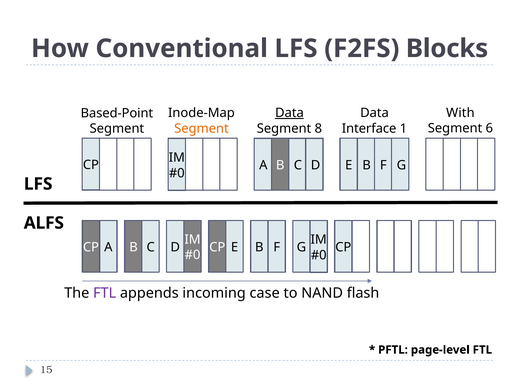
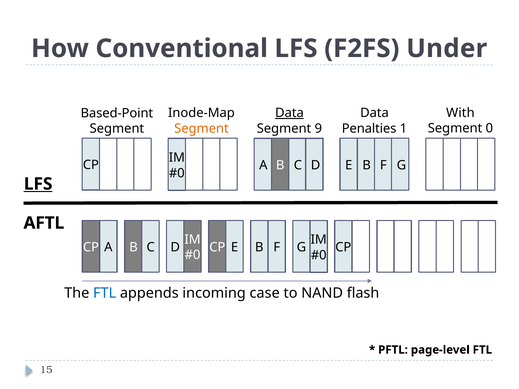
Blocks: Blocks -> Under
6: 6 -> 0
8: 8 -> 9
Interface: Interface -> Penalties
LFS at (38, 184) underline: none -> present
ALFS: ALFS -> AFTL
FTL at (105, 293) colour: purple -> blue
